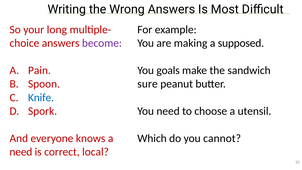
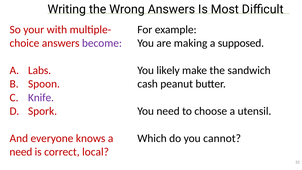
long: long -> with
Pain: Pain -> Labs
goals: goals -> likely
sure: sure -> cash
Knife colour: blue -> purple
